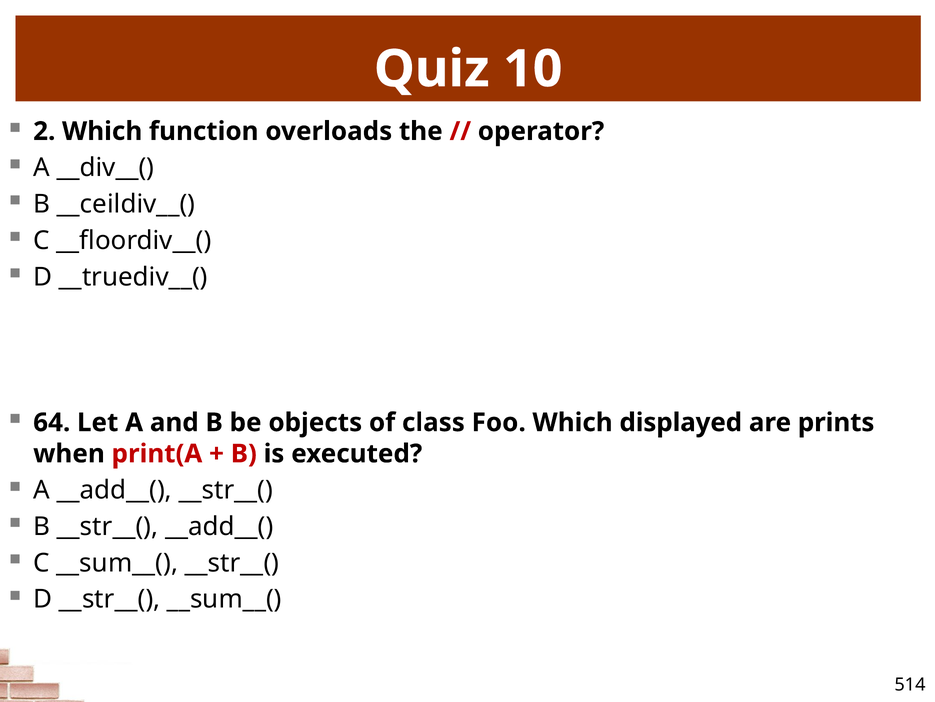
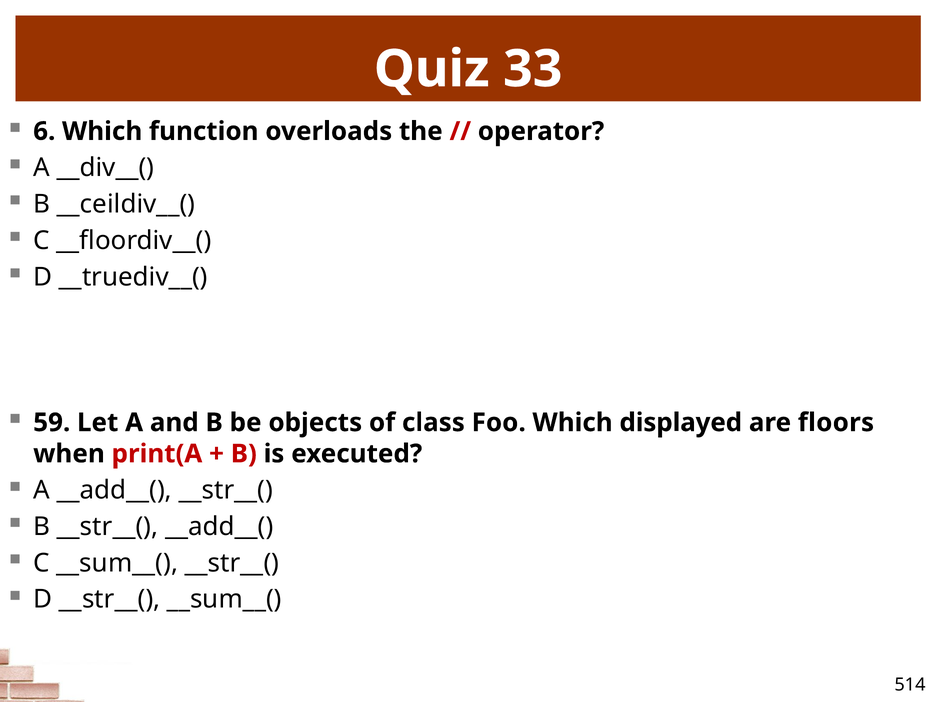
10: 10 -> 33
2: 2 -> 6
64: 64 -> 59
prints: prints -> floors
